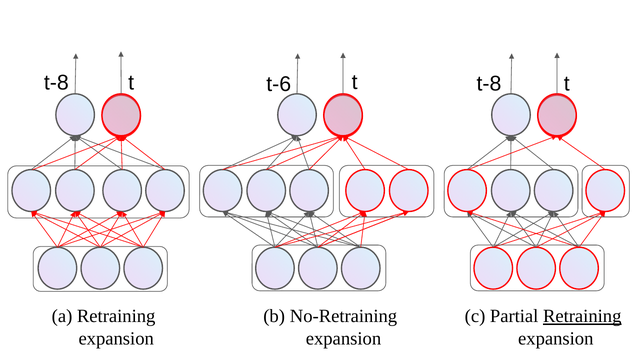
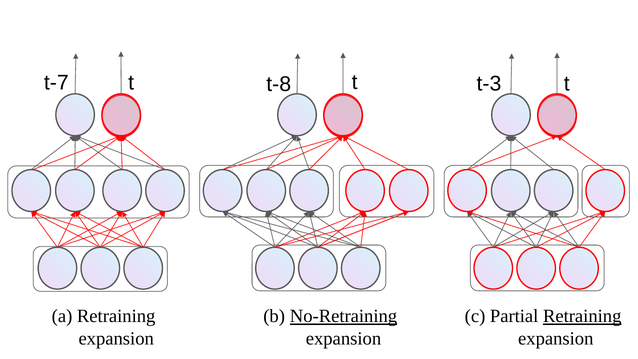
t-8 at (56, 83): t-8 -> t-7
t-6: t-6 -> t-8
t-8 at (489, 83): t-8 -> t-3
No-Retraining underline: none -> present
